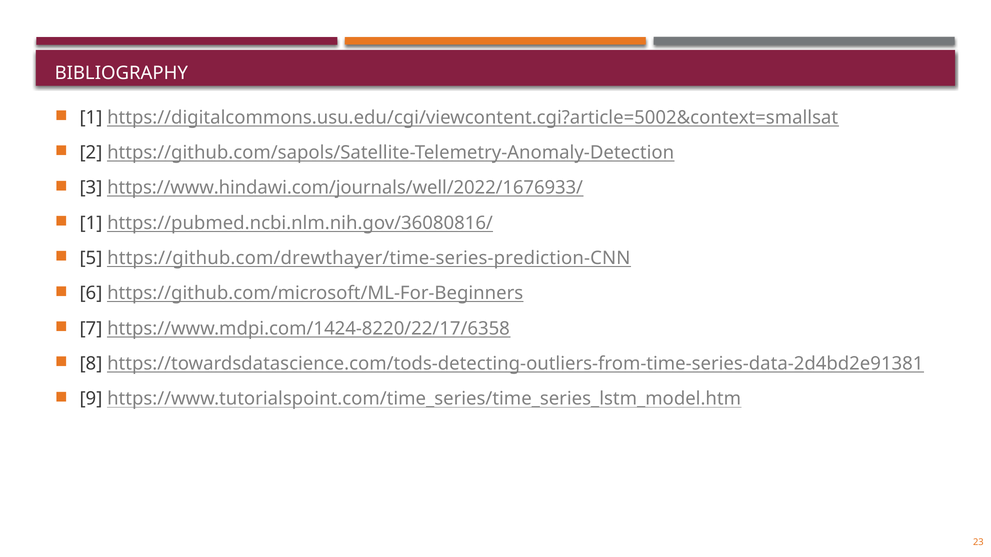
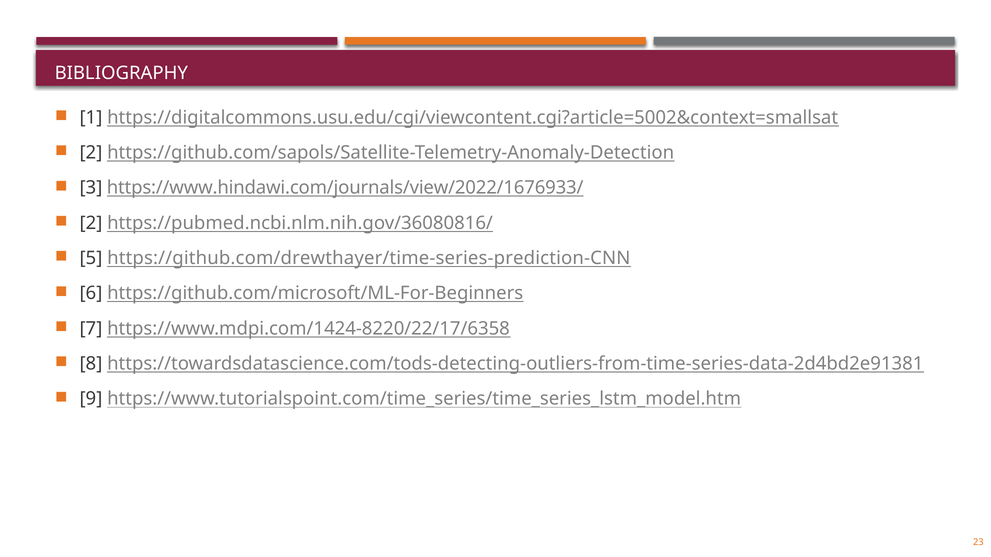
https://www.hindawi.com/journals/well/2022/1676933/: https://www.hindawi.com/journals/well/2022/1676933/ -> https://www.hindawi.com/journals/view/2022/1676933/
1 at (91, 223): 1 -> 2
